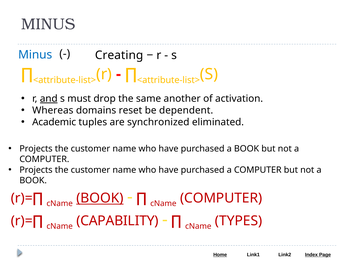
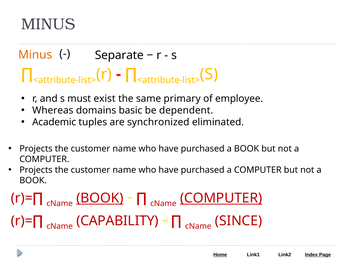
Minus at (35, 55) colour: blue -> orange
Creating: Creating -> Separate
and underline: present -> none
drop: drop -> exist
another: another -> primary
activation: activation -> employee
reset: reset -> basic
COMPUTER at (221, 199) underline: none -> present
TYPES: TYPES -> SINCE
